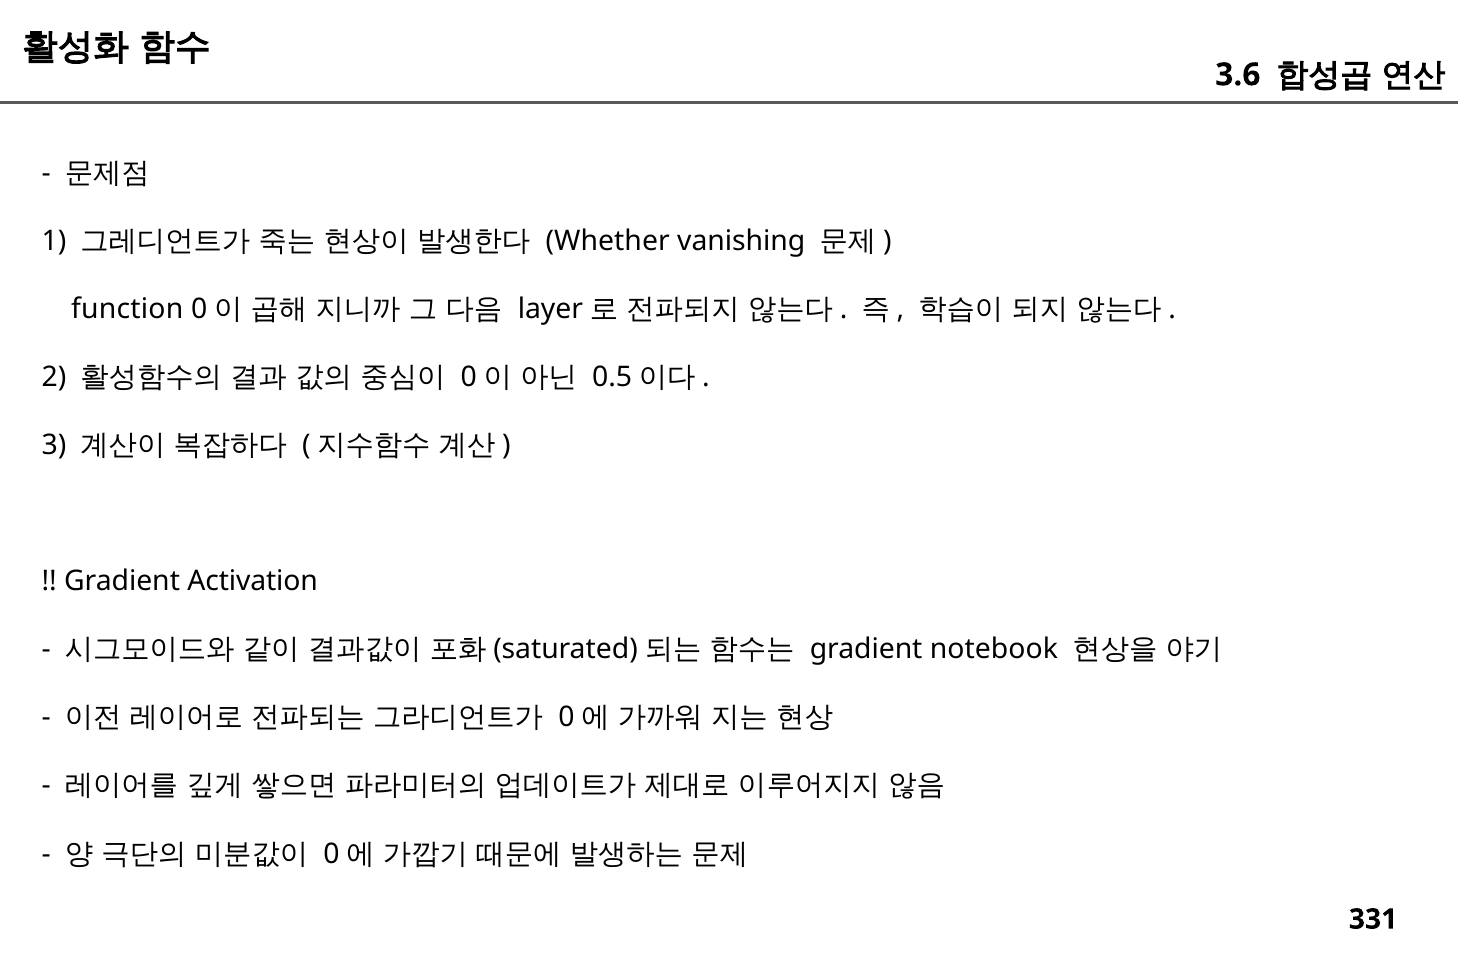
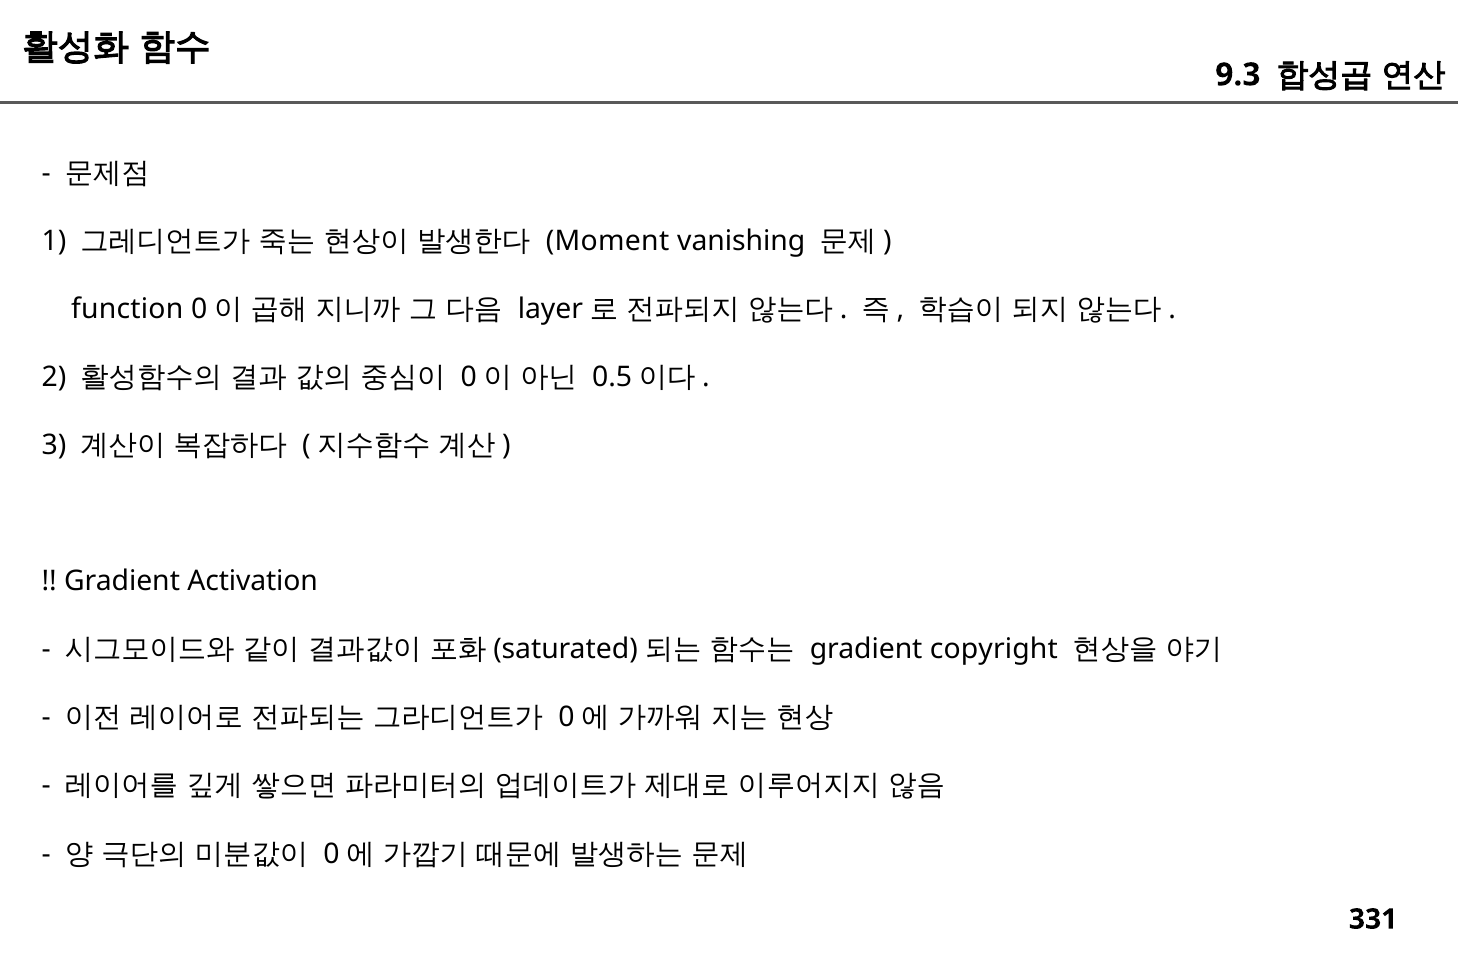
3.6: 3.6 -> 9.3
Whether: Whether -> Moment
notebook: notebook -> copyright
